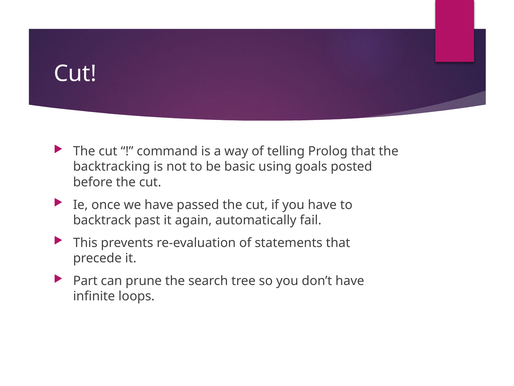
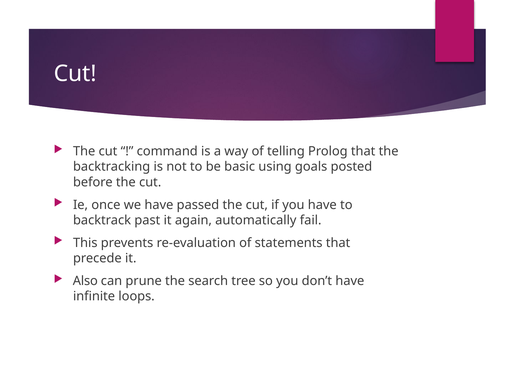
Part: Part -> Also
